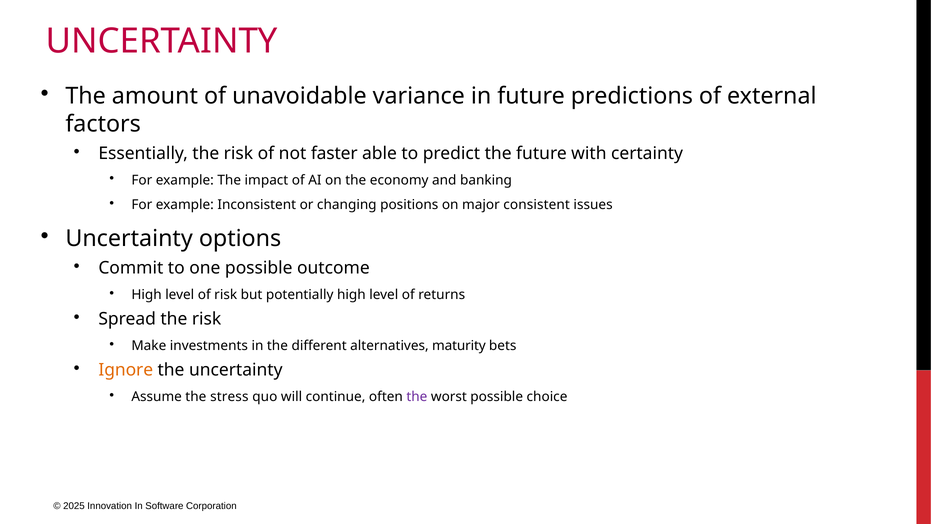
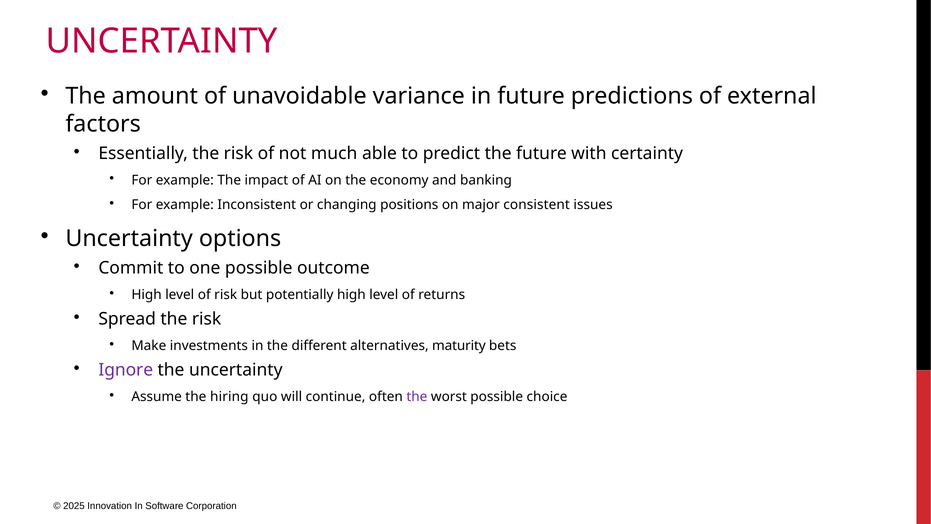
faster: faster -> much
Ignore colour: orange -> purple
stress: stress -> hiring
